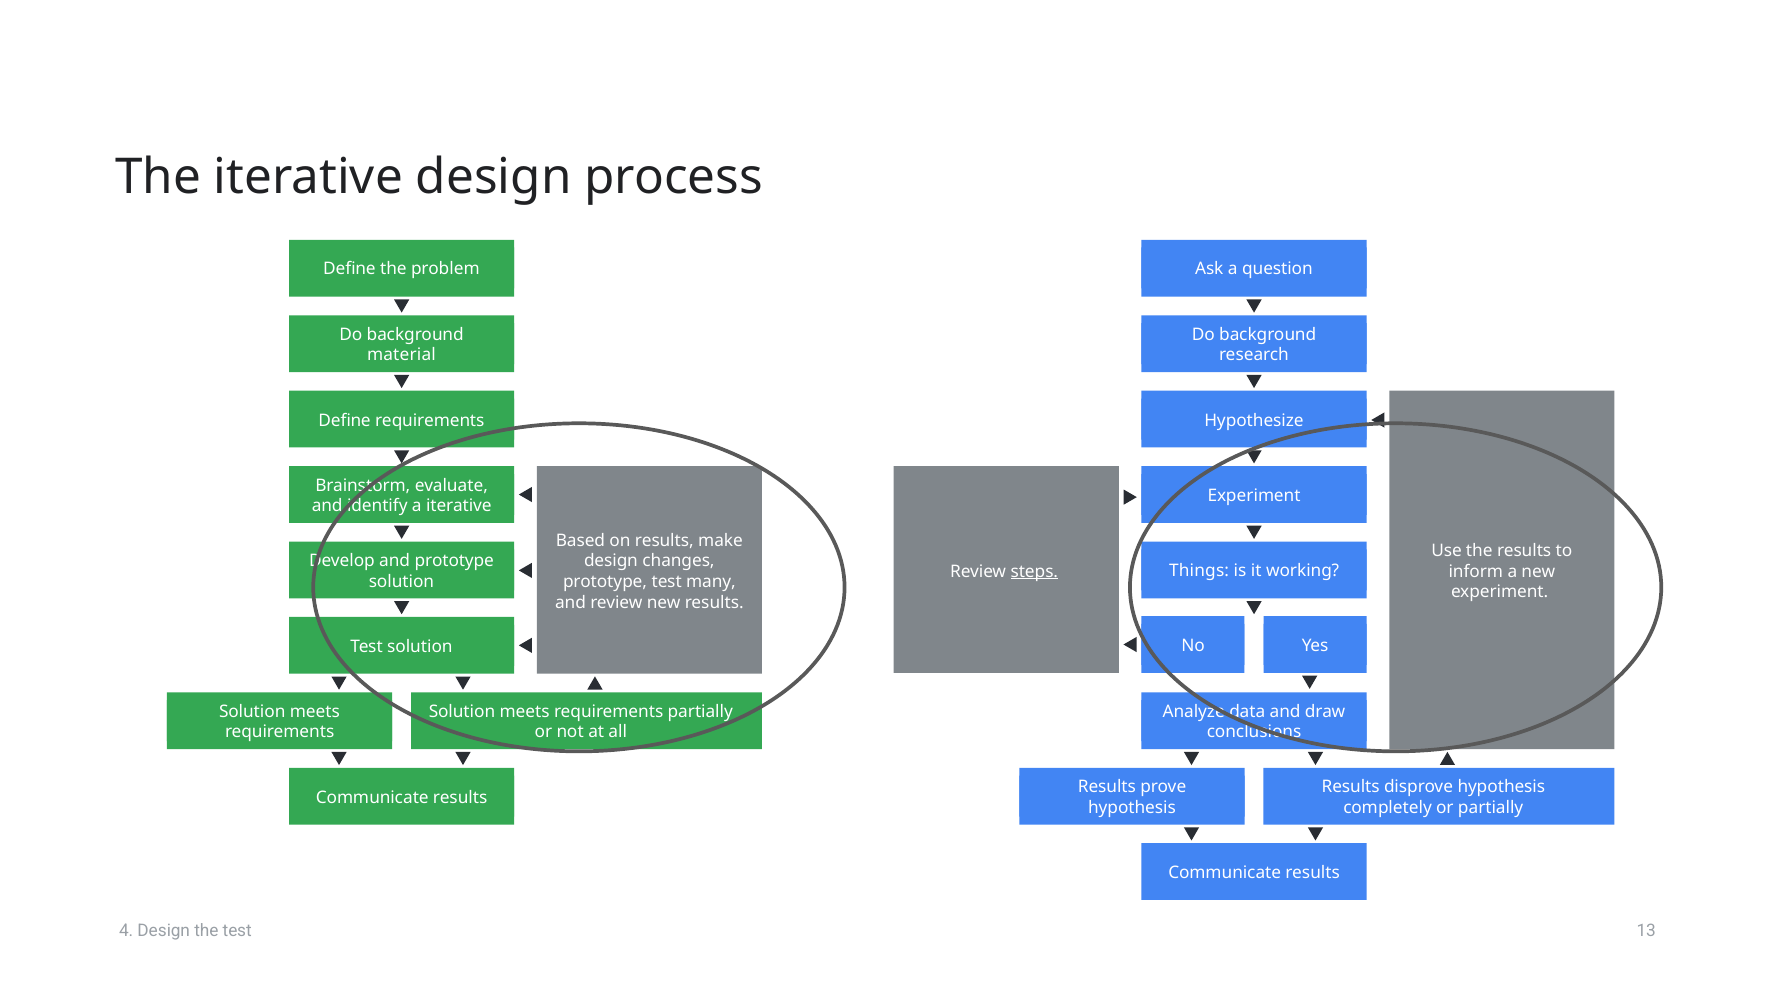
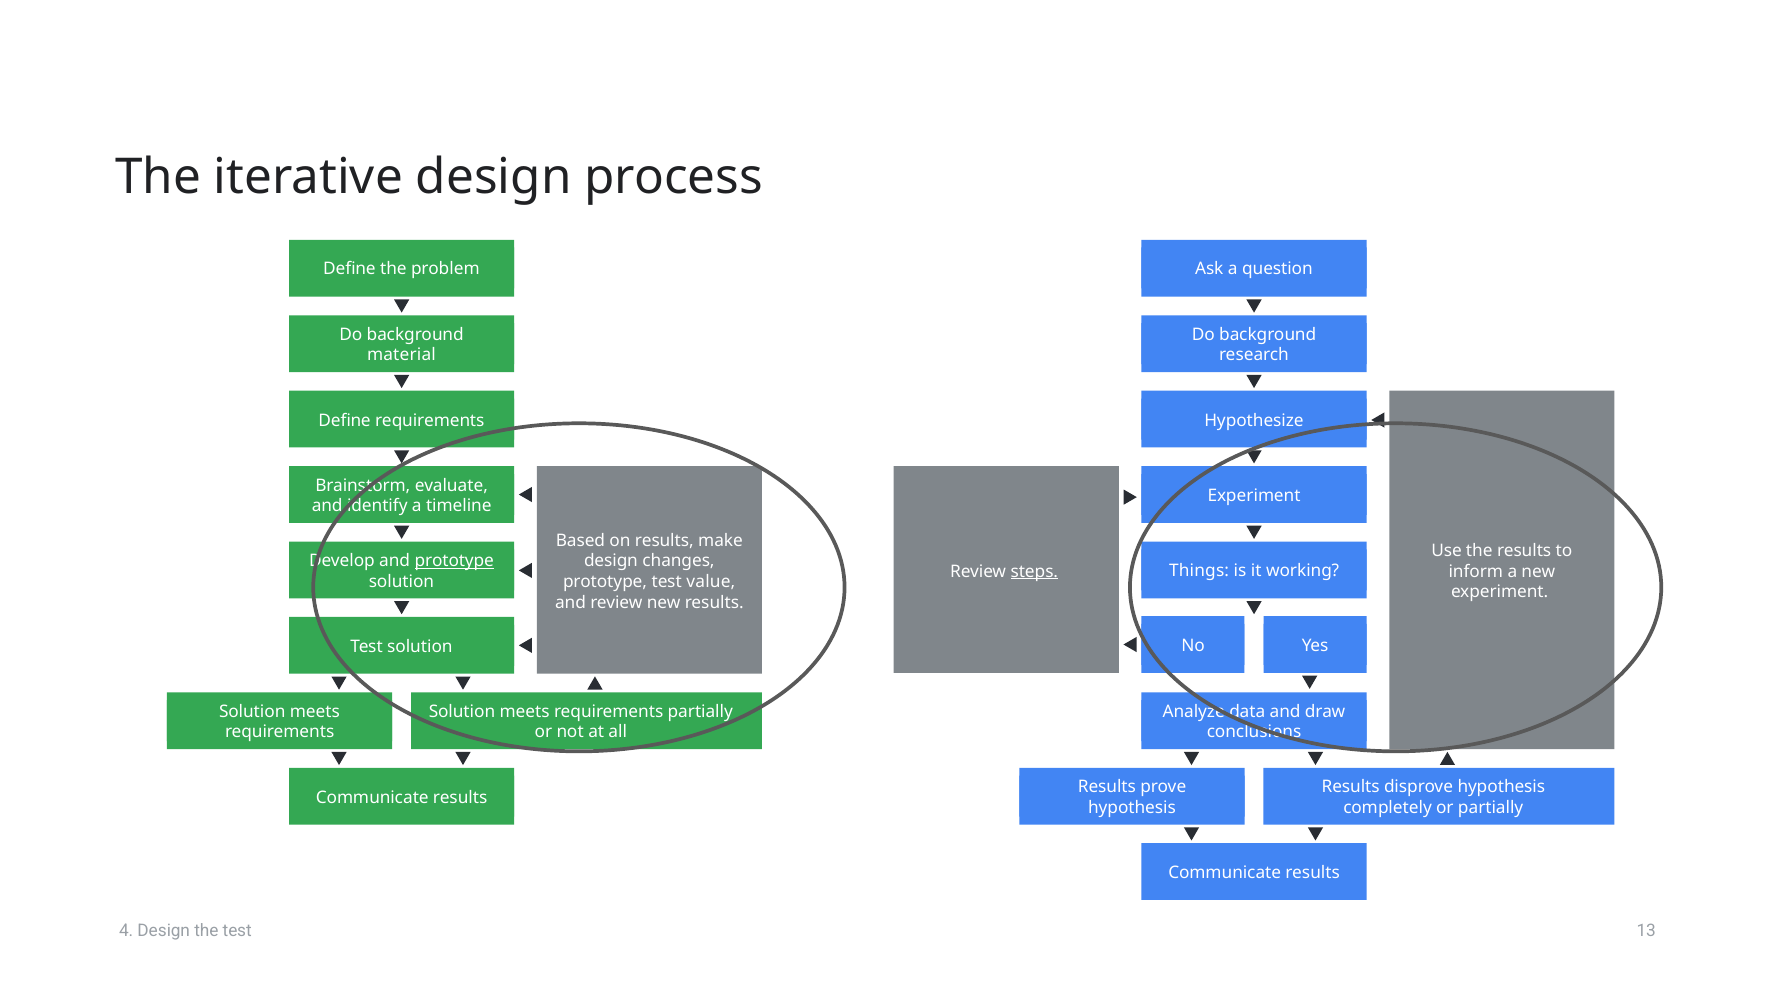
a iterative: iterative -> timeline
prototype at (454, 561) underline: none -> present
many: many -> value
